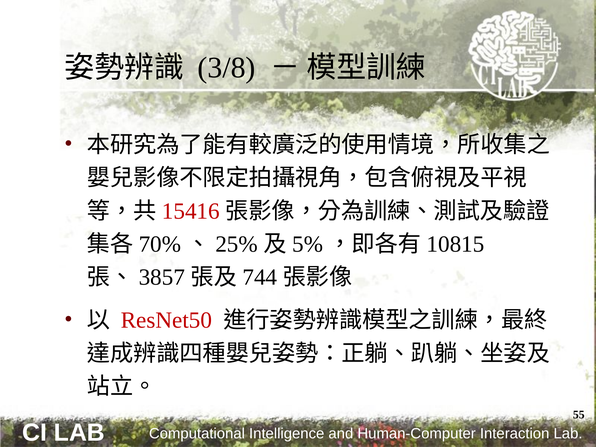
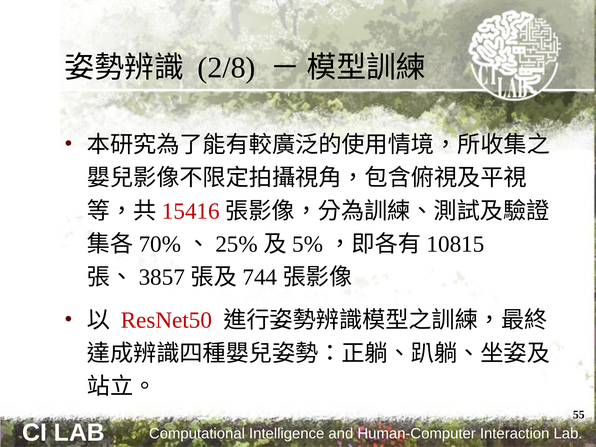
3/8: 3/8 -> 2/8
